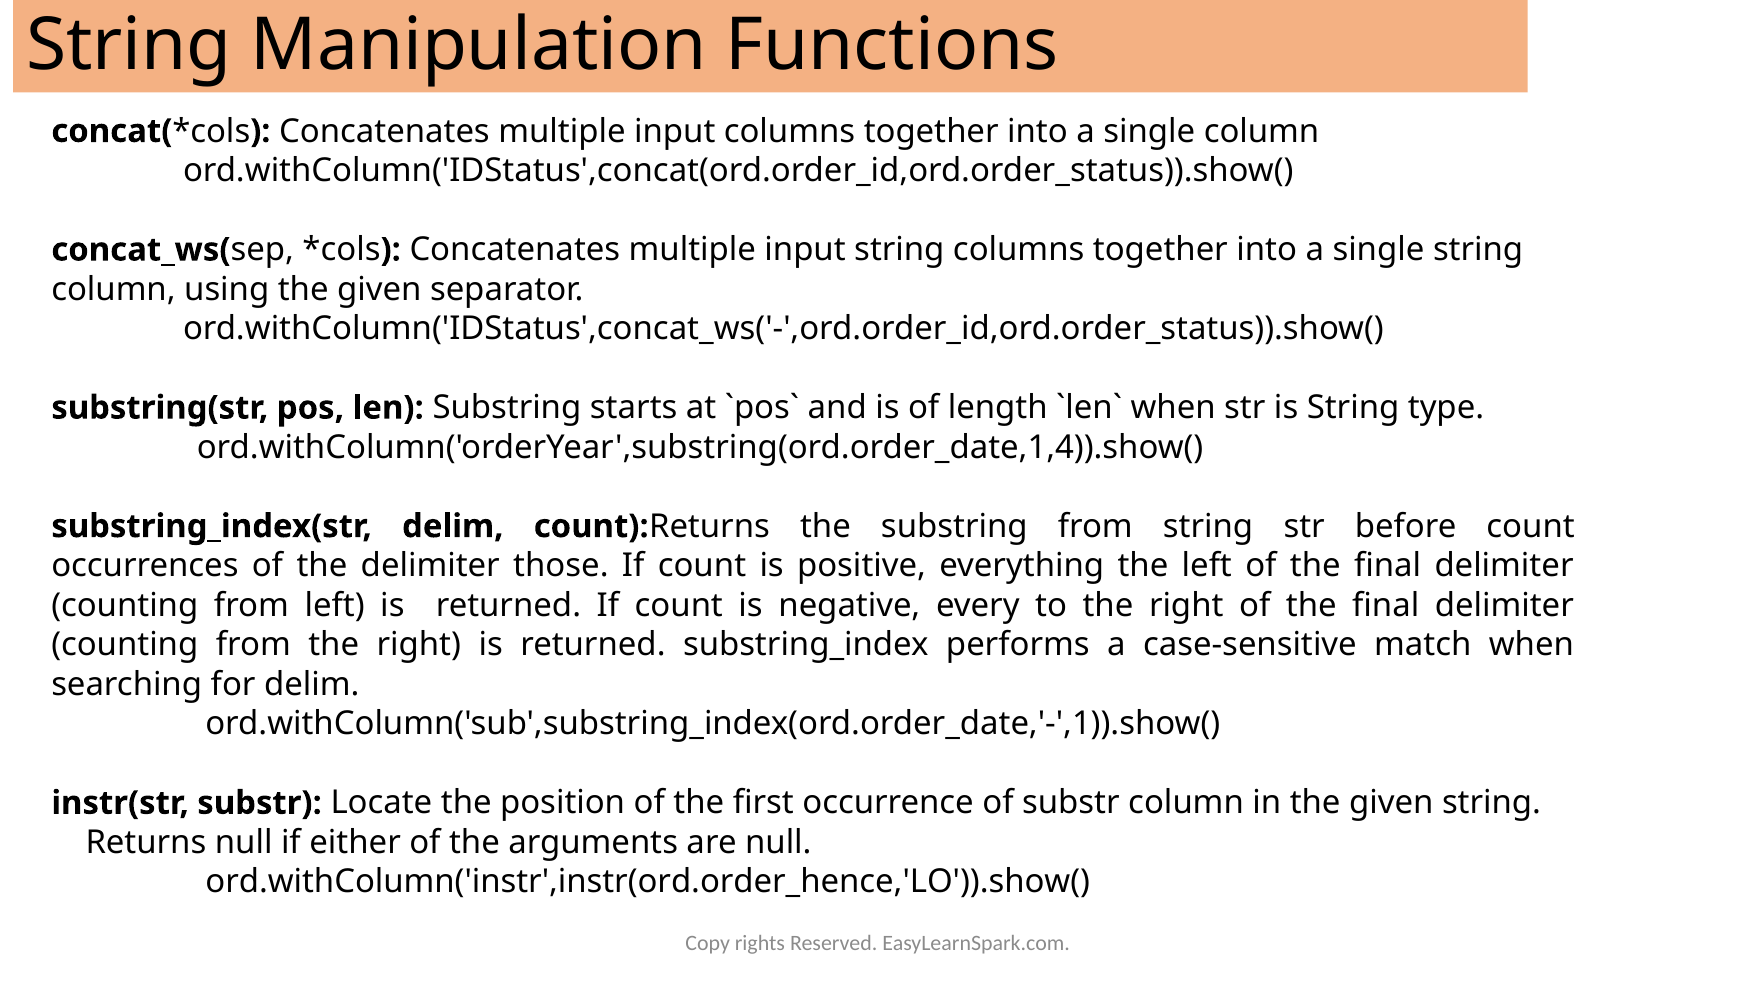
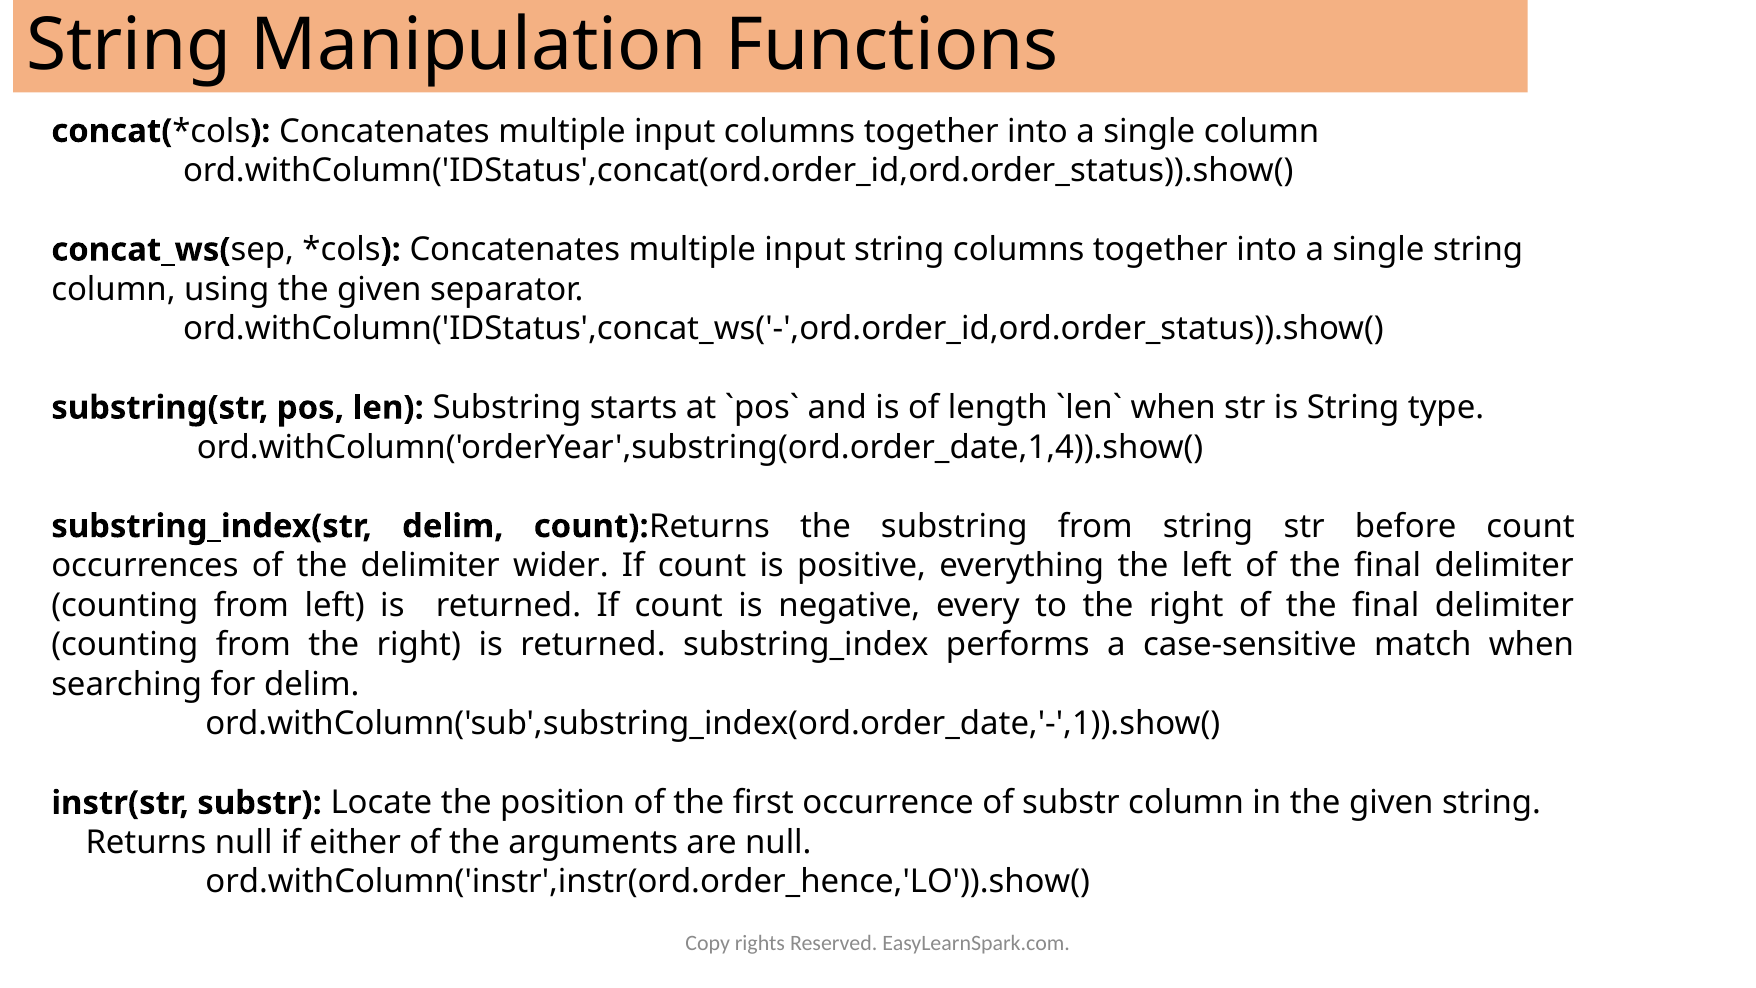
those: those -> wider
